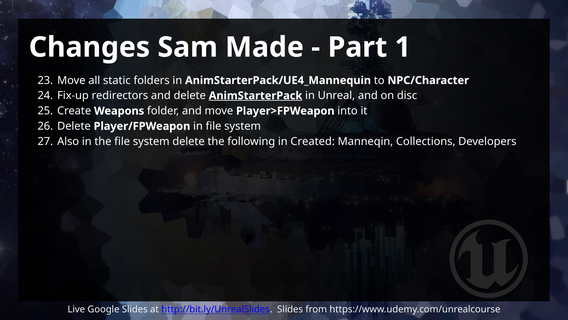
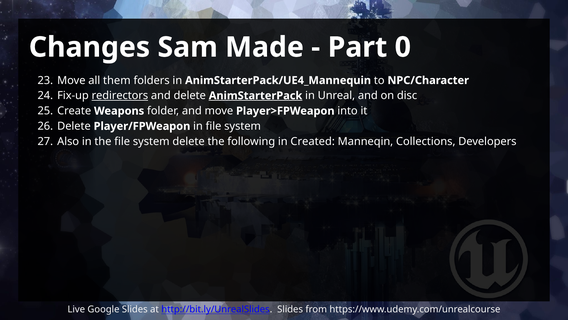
1: 1 -> 0
static: static -> them
redirectors underline: none -> present
